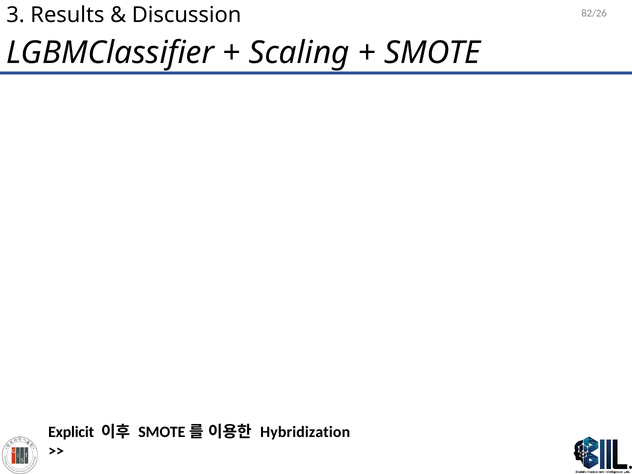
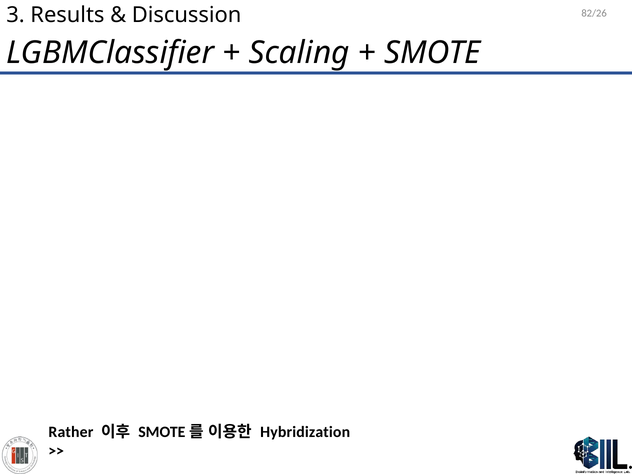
Explicit: Explicit -> Rather
